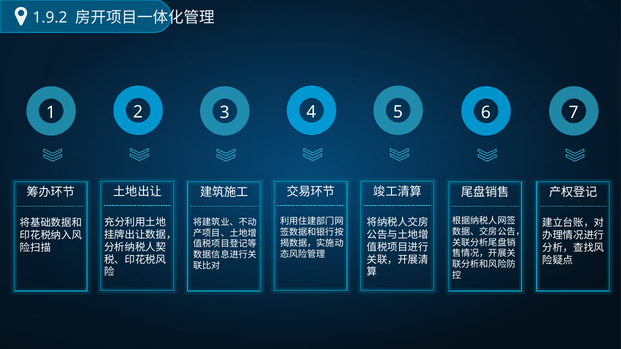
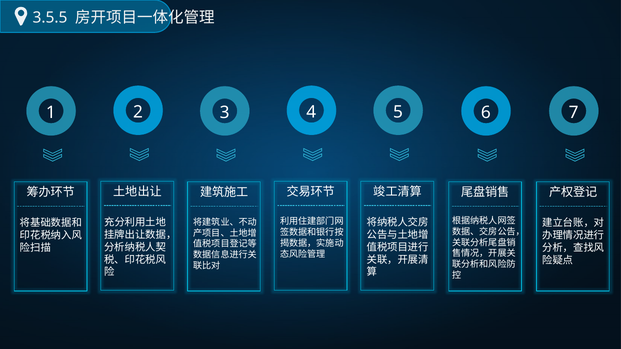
1.9.2: 1.9.2 -> 3.5.5
